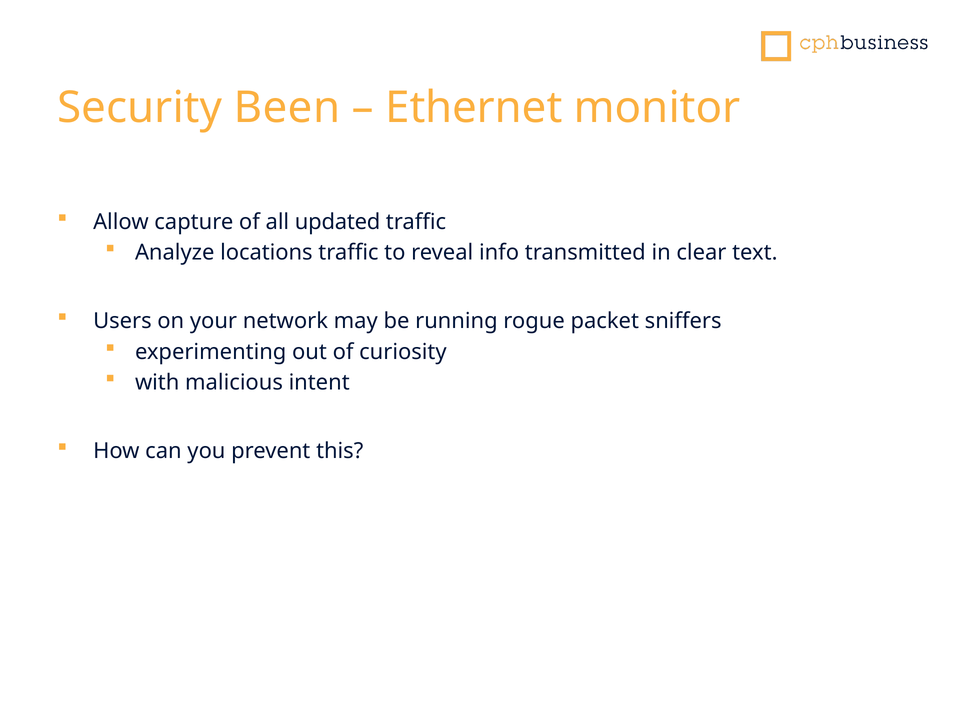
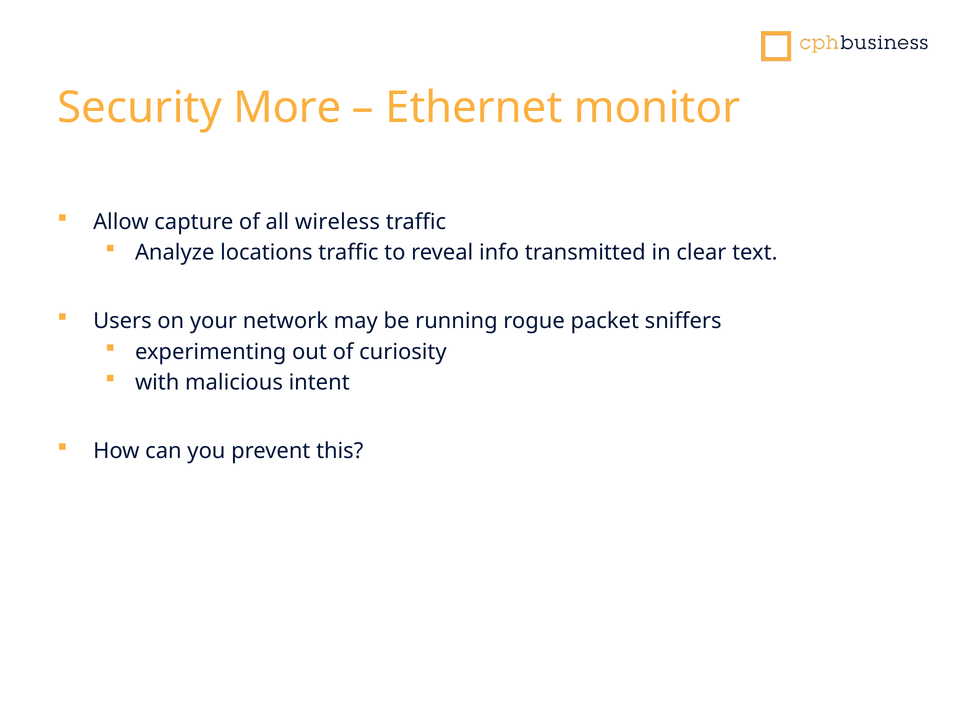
Been: Been -> More
updated: updated -> wireless
